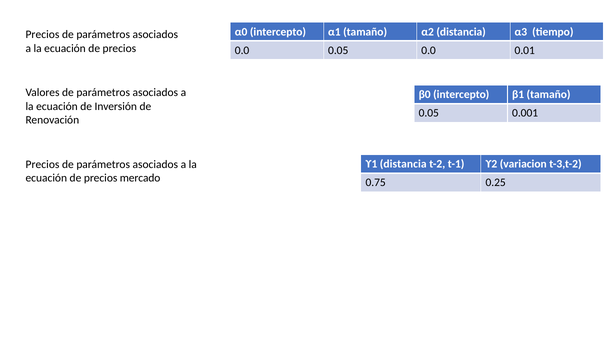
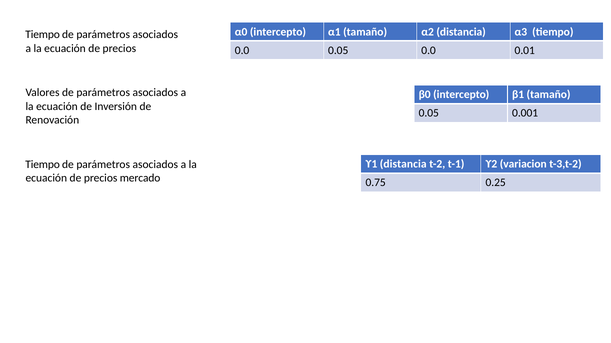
Precios at (42, 35): Precios -> Tiempo
Precios at (42, 165): Precios -> Tiempo
